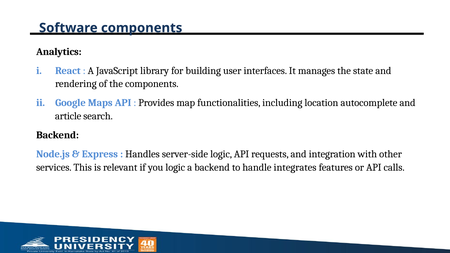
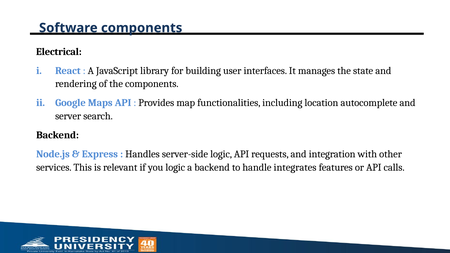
Analytics: Analytics -> Electrical
article: article -> server
